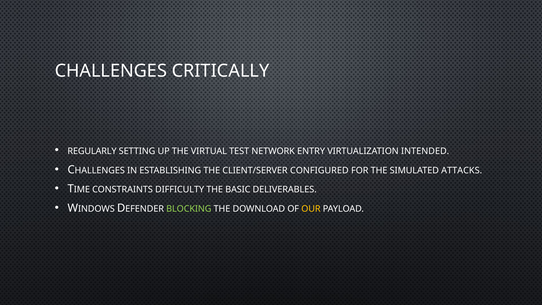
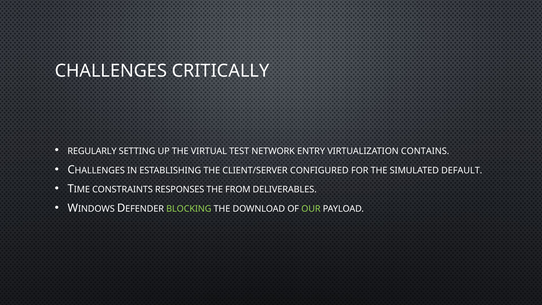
INTENDED: INTENDED -> CONTAINS
ATTACKS: ATTACKS -> DEFAULT
DIFFICULTY: DIFFICULTY -> RESPONSES
BASIC: BASIC -> FROM
OUR colour: yellow -> light green
